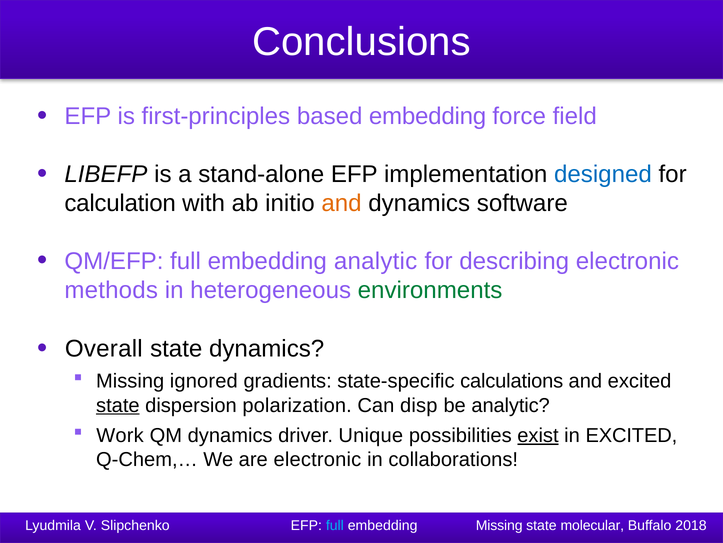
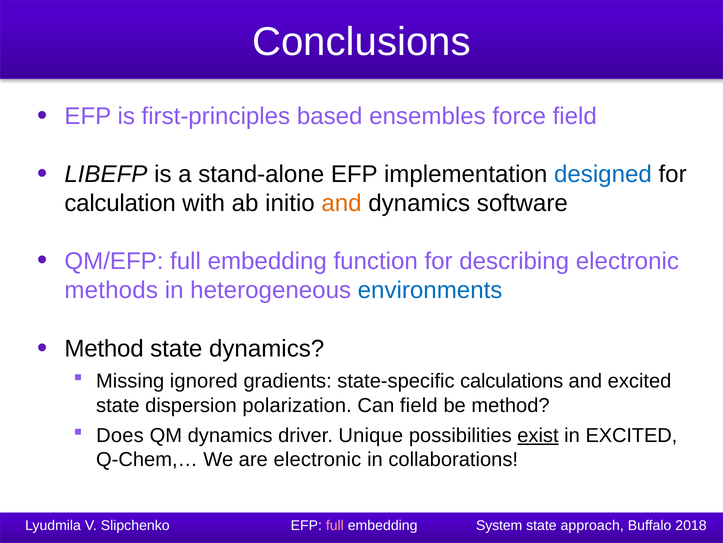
based embedding: embedding -> ensembles
embedding analytic: analytic -> function
environments colour: green -> blue
Overall at (104, 349): Overall -> Method
state at (118, 405) underline: present -> none
Can disp: disp -> field
be analytic: analytic -> method
Work: Work -> Does
full at (335, 525) colour: light blue -> pink
embedding Missing: Missing -> System
molecular: molecular -> approach
